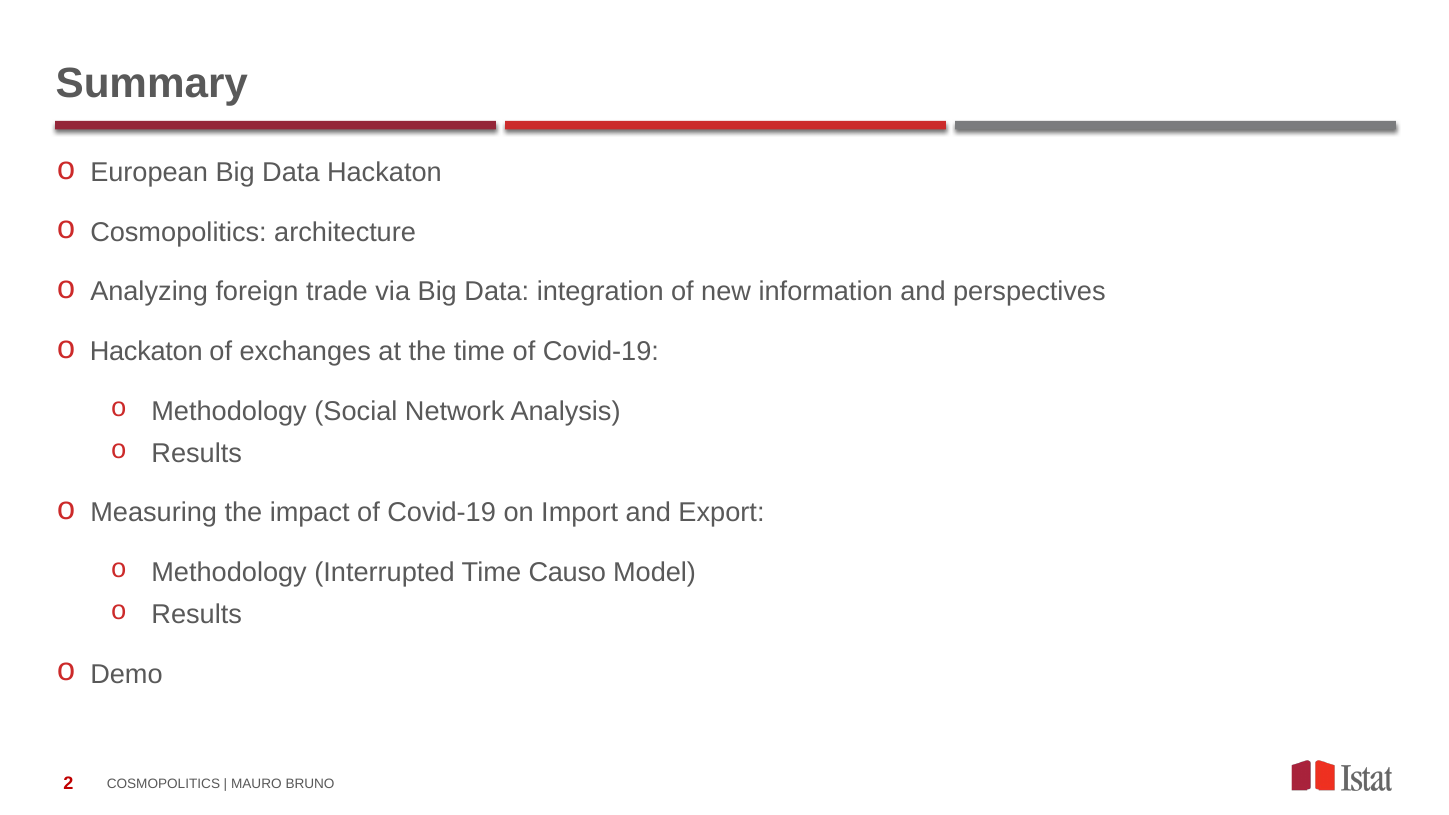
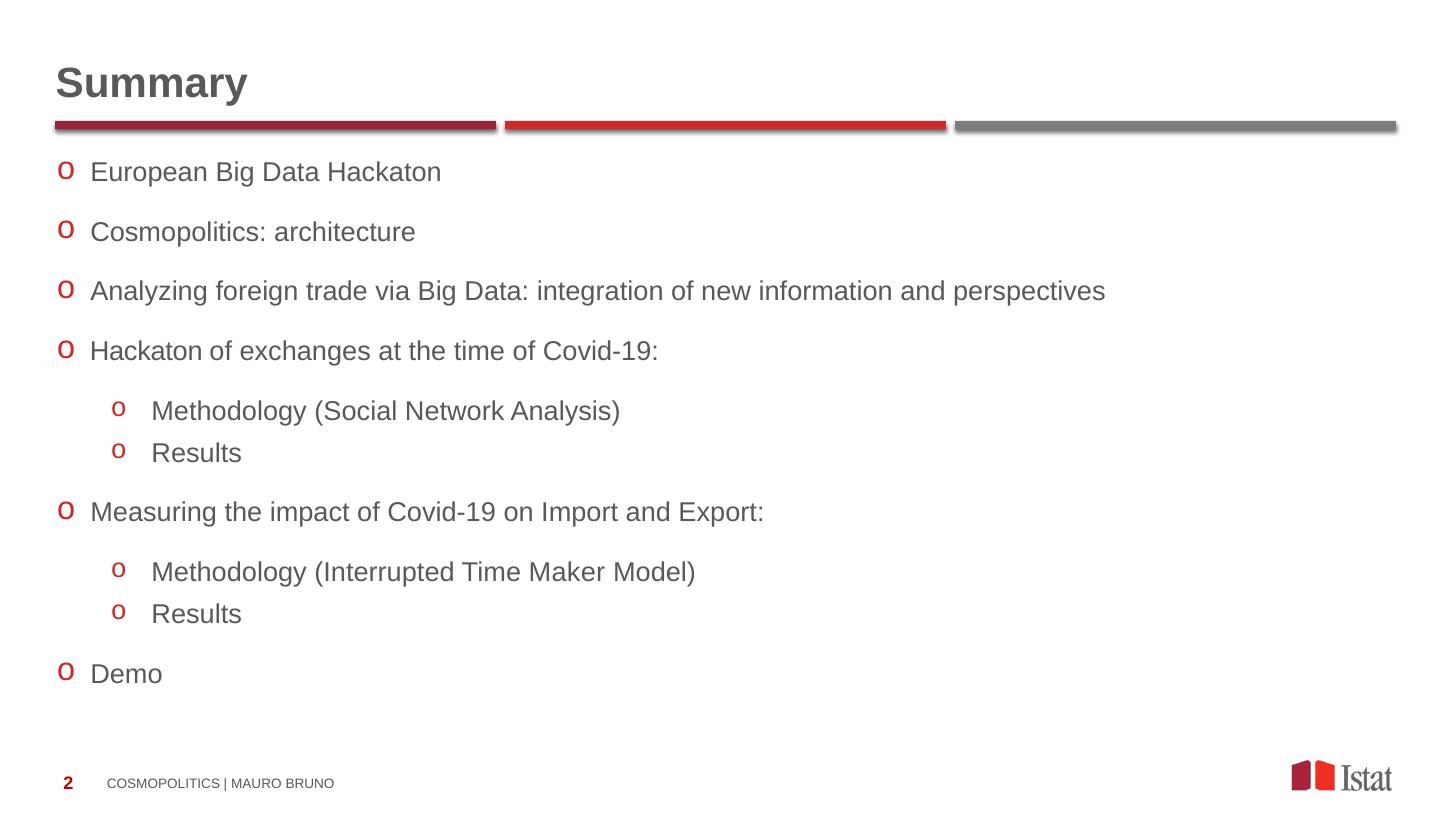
Causo: Causo -> Maker
